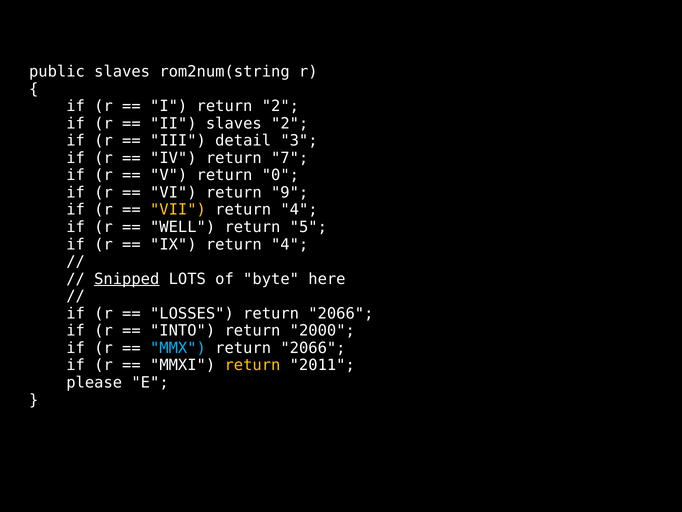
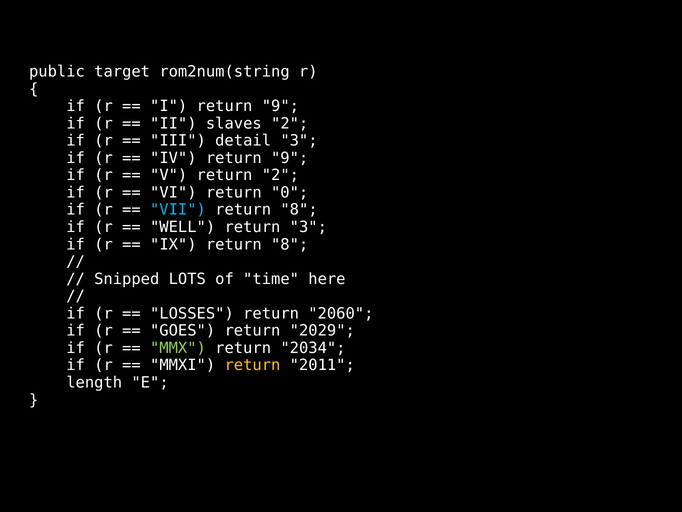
public slaves: slaves -> target
I return 2: 2 -> 9
IV return 7: 7 -> 9
return 0: 0 -> 2
9: 9 -> 0
VII colour: yellow -> light blue
4 at (299, 210): 4 -> 8
return 5: 5 -> 3
IX return 4: 4 -> 8
Snipped underline: present -> none
byte: byte -> time
2066 at (341, 313): 2066 -> 2060
INTO: INTO -> GOES
2000: 2000 -> 2029
MMX colour: light blue -> light green
2066 at (313, 348): 2066 -> 2034
please: please -> length
